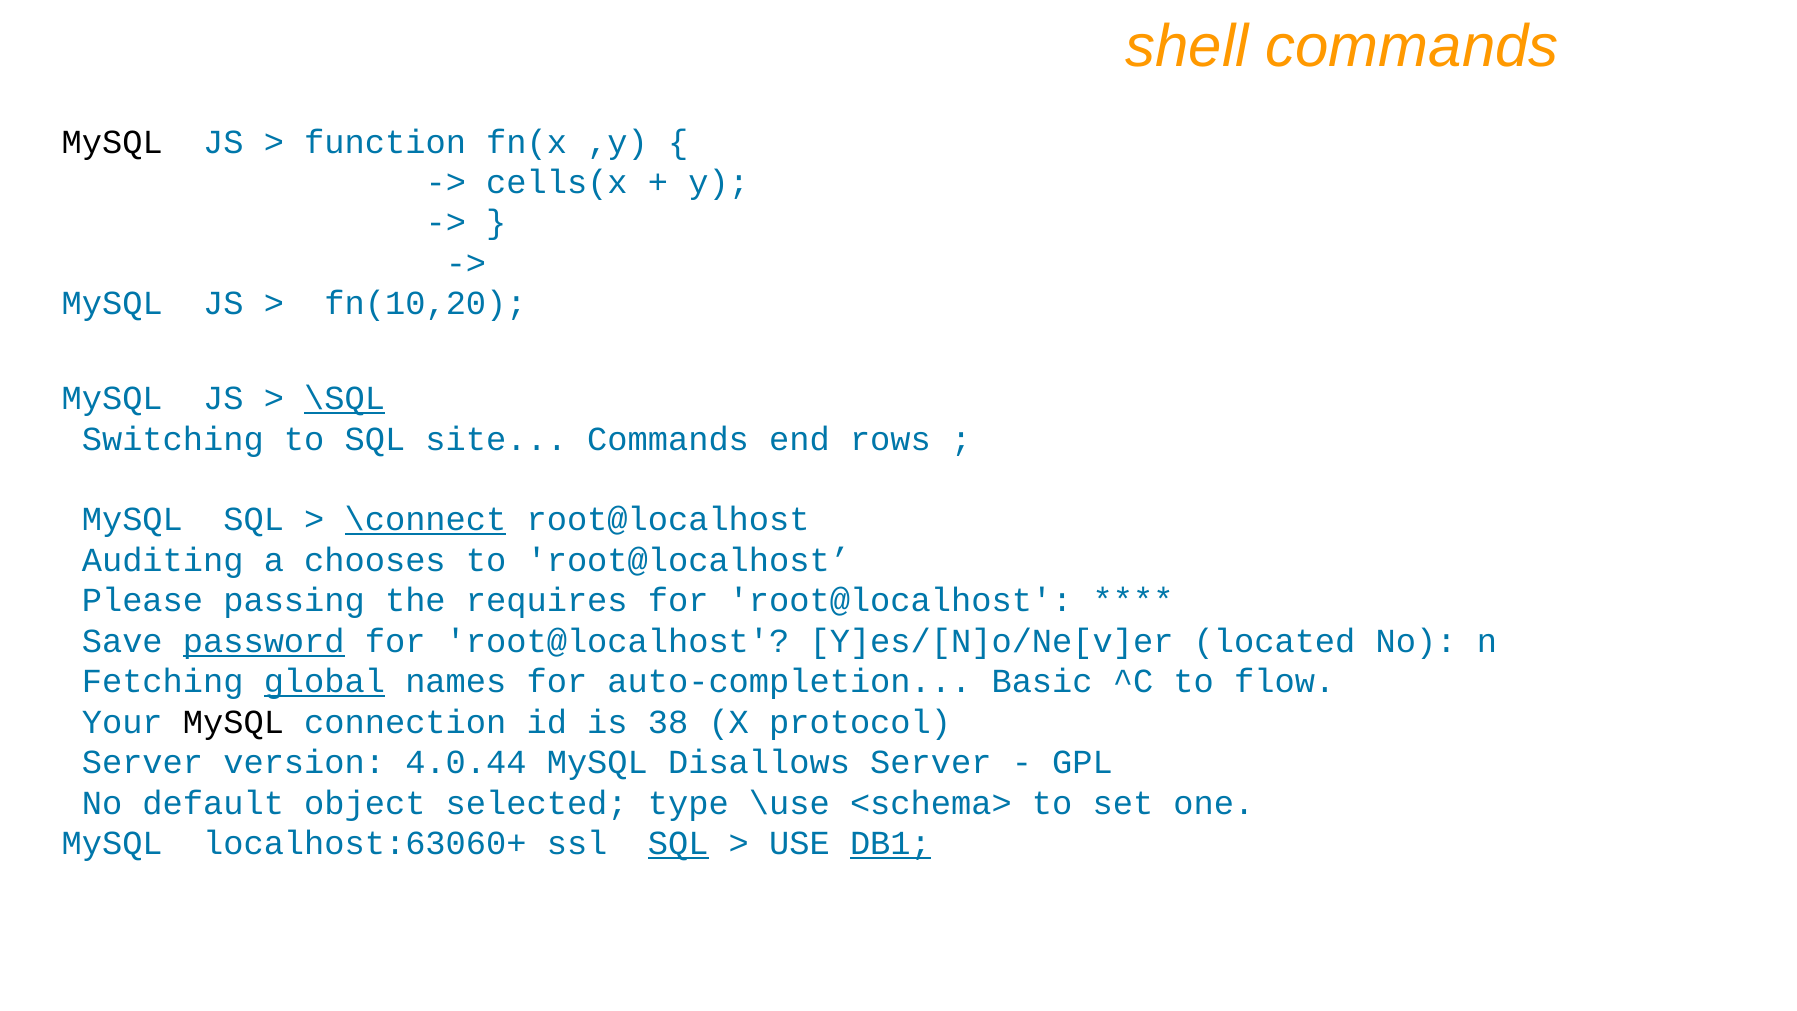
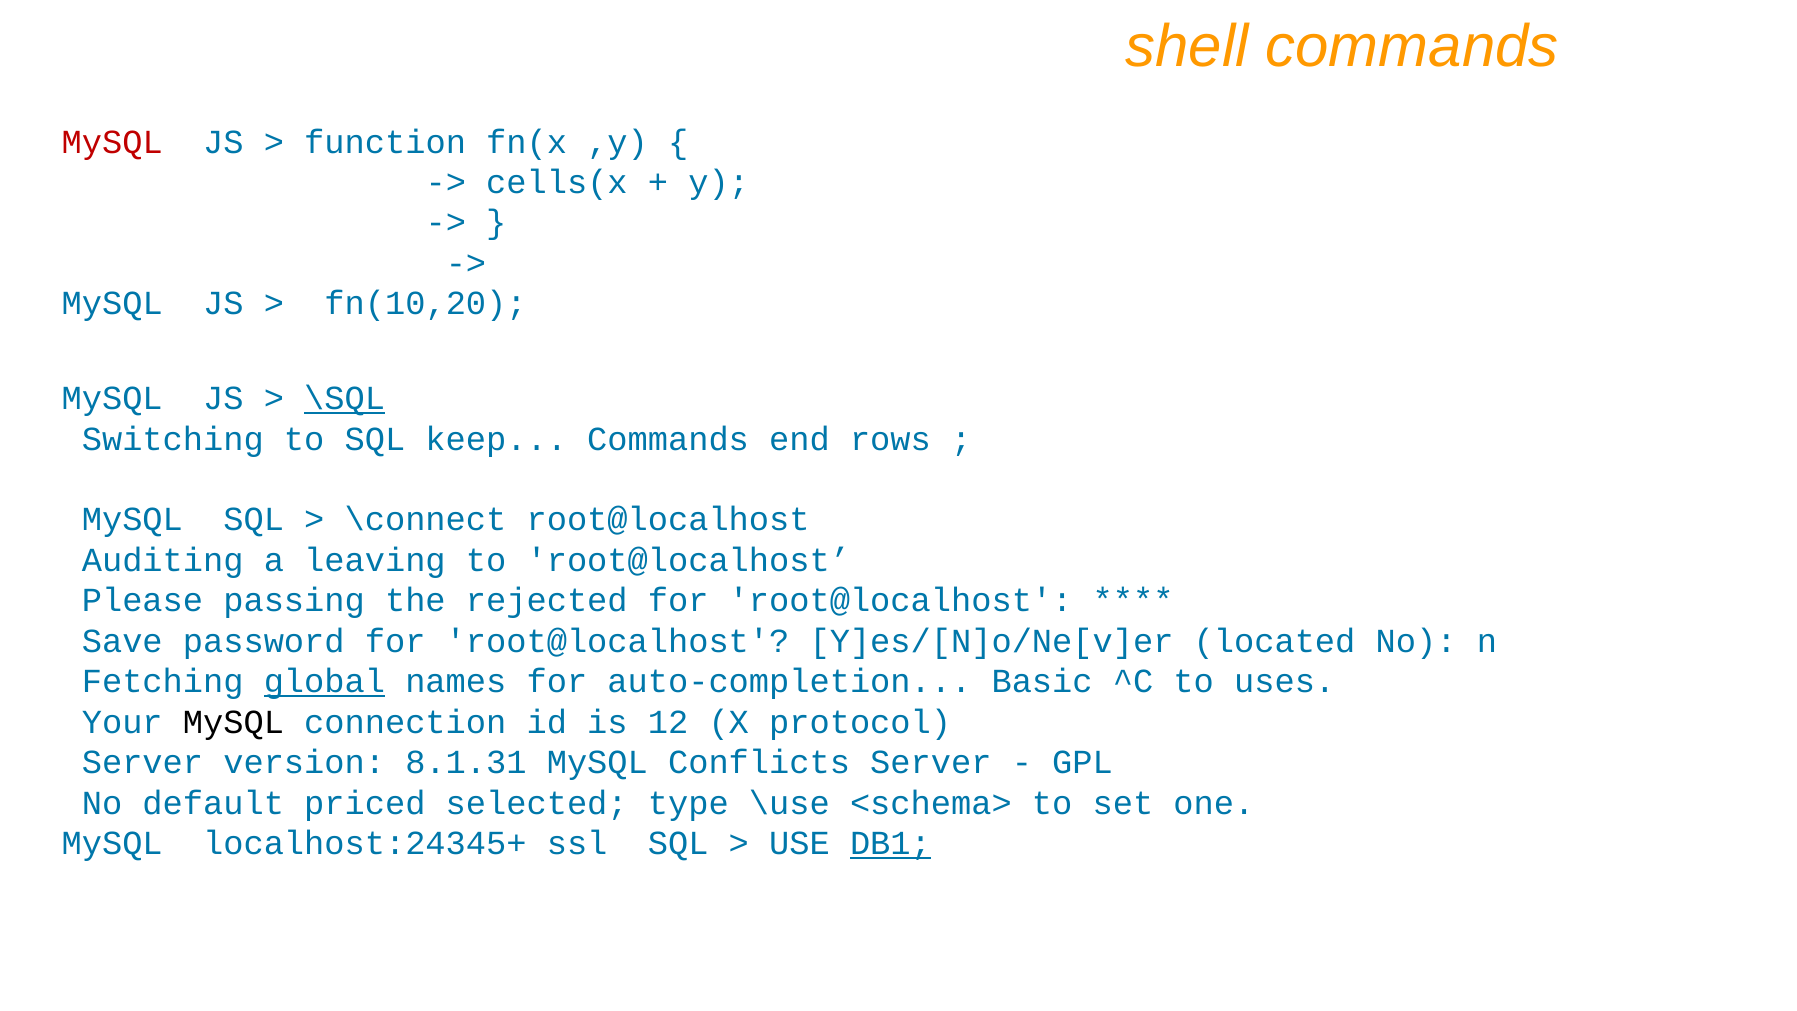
MySQL at (112, 142) colour: black -> red
site: site -> keep
\connect underline: present -> none
chooses: chooses -> leaving
requires: requires -> rejected
password underline: present -> none
flow: flow -> uses
38: 38 -> 12
4.0.44: 4.0.44 -> 8.1.31
Disallows: Disallows -> Conflicts
object: object -> priced
localhost:63060+: localhost:63060+ -> localhost:24345+
SQL at (678, 843) underline: present -> none
